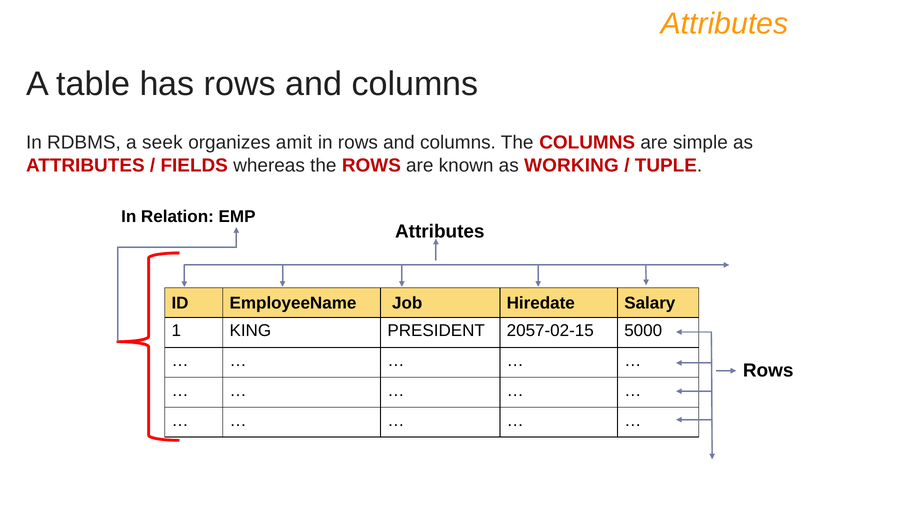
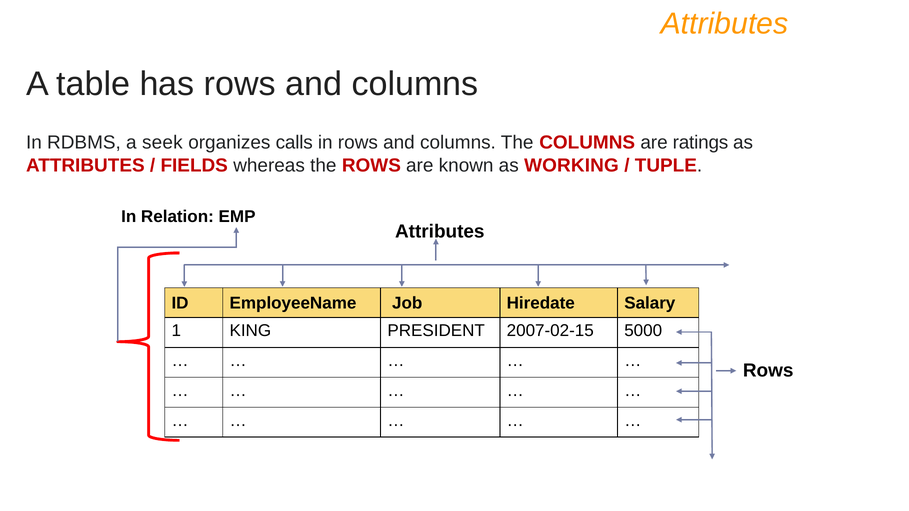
amit: amit -> calls
simple: simple -> ratings
2057-02-15: 2057-02-15 -> 2007-02-15
